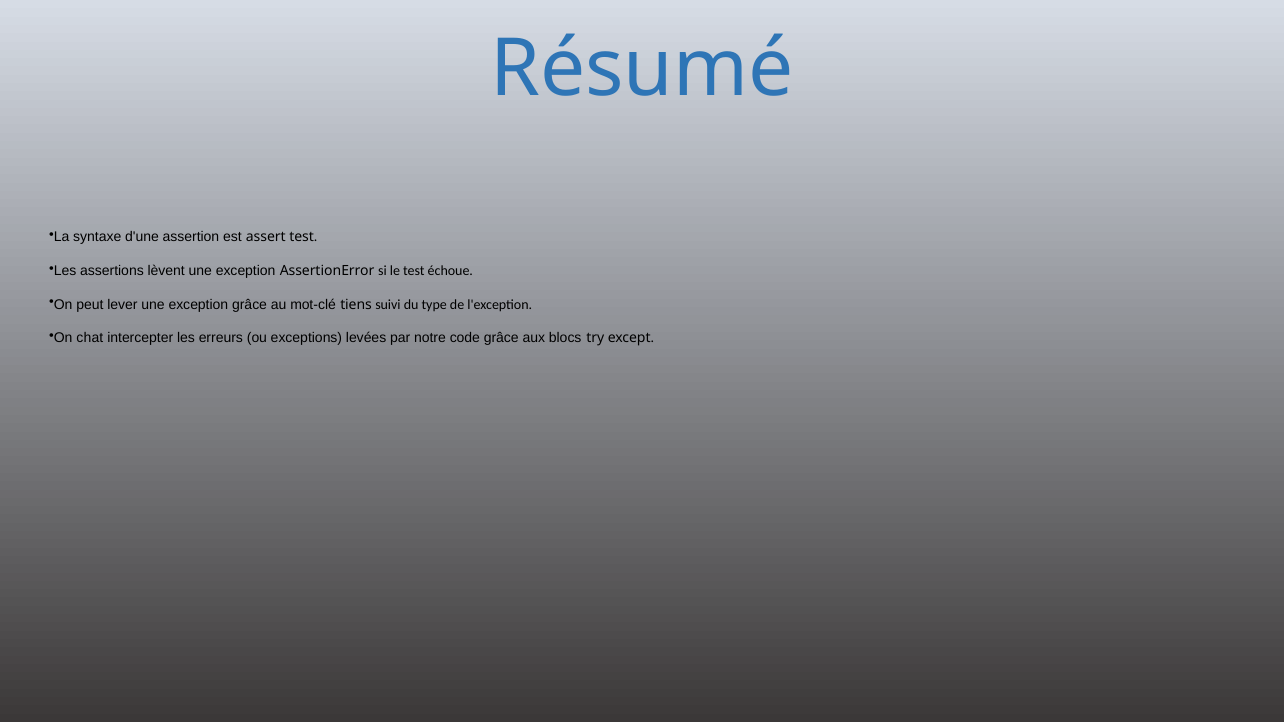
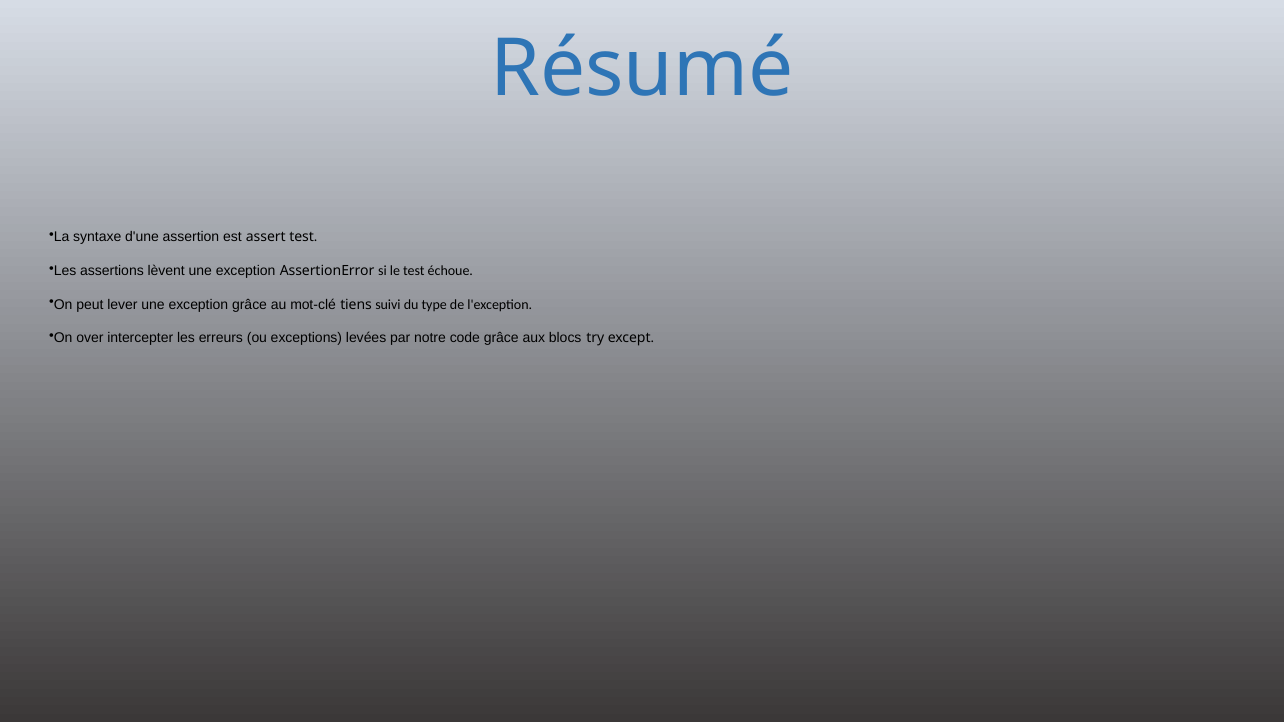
chat: chat -> over
